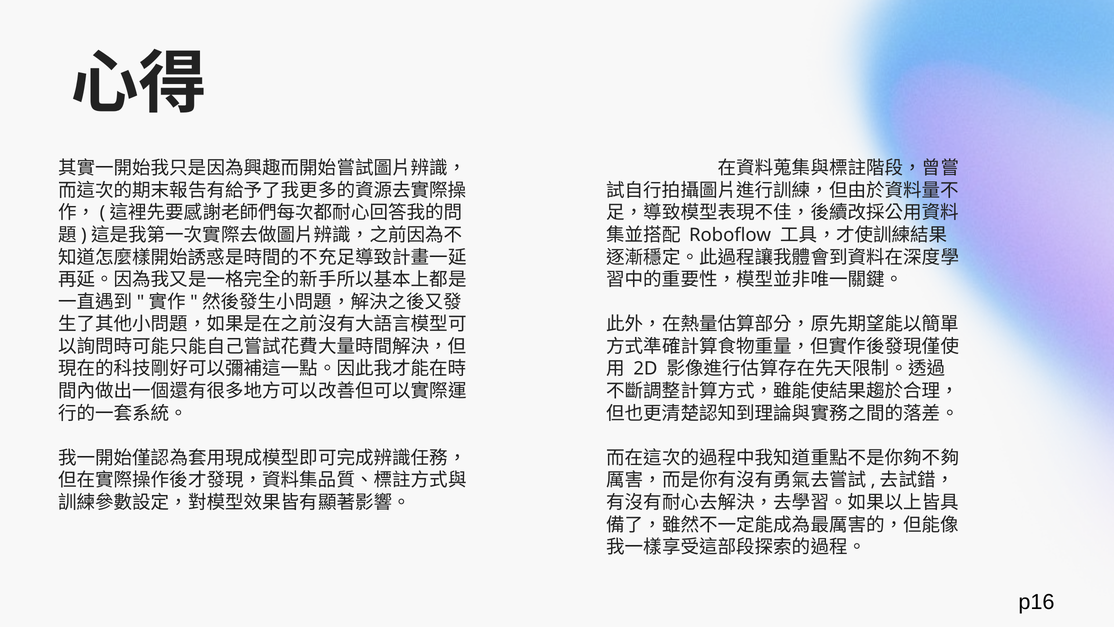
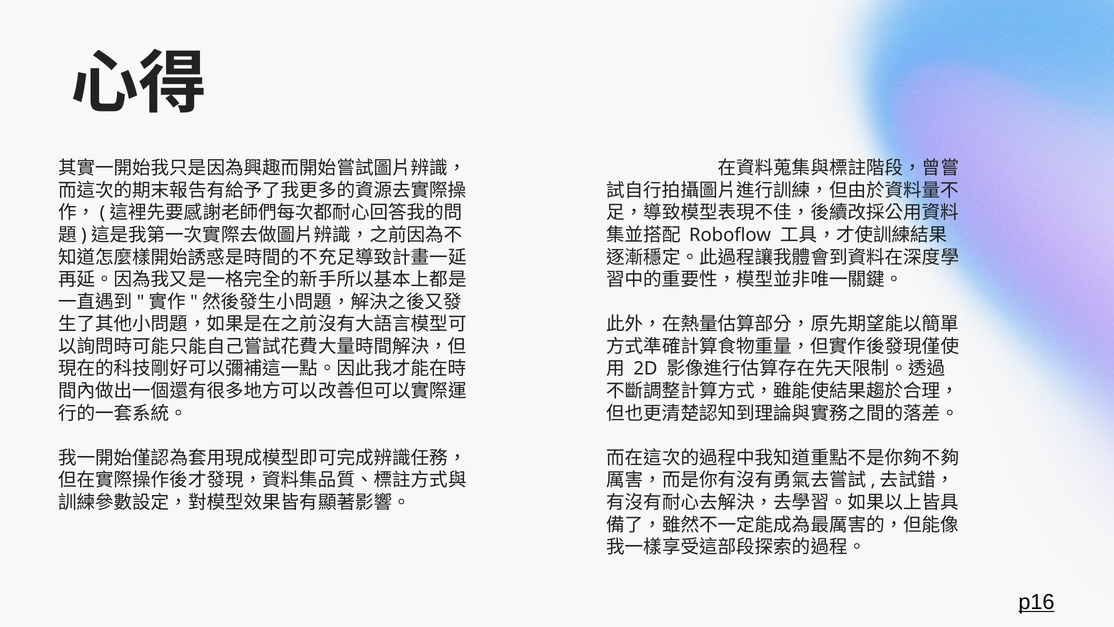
p16 underline: none -> present
